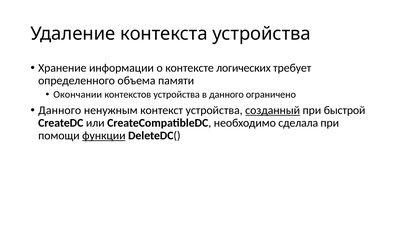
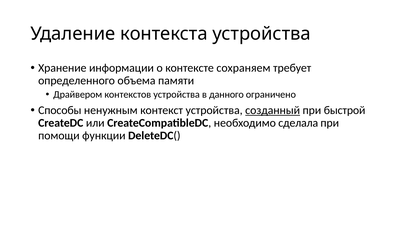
логических: логических -> сохраняем
Окончании: Окончании -> Драйвером
Данного at (60, 110): Данного -> Способы
функции underline: present -> none
